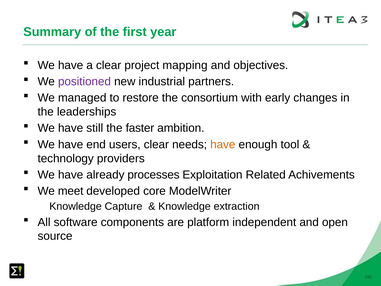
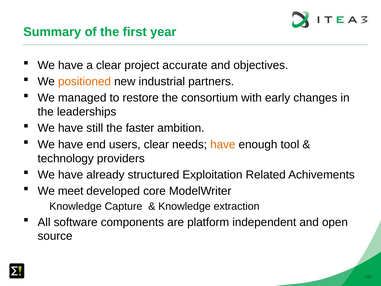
mapping: mapping -> accurate
positioned colour: purple -> orange
processes: processes -> structured
